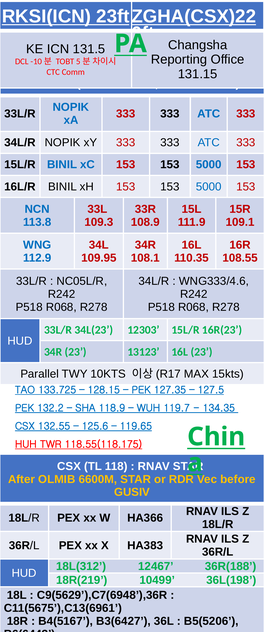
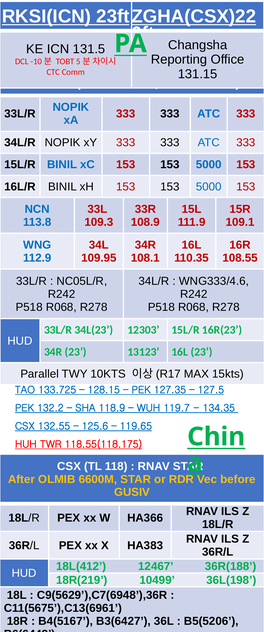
18L(312: 18L(312 -> 18L(412
